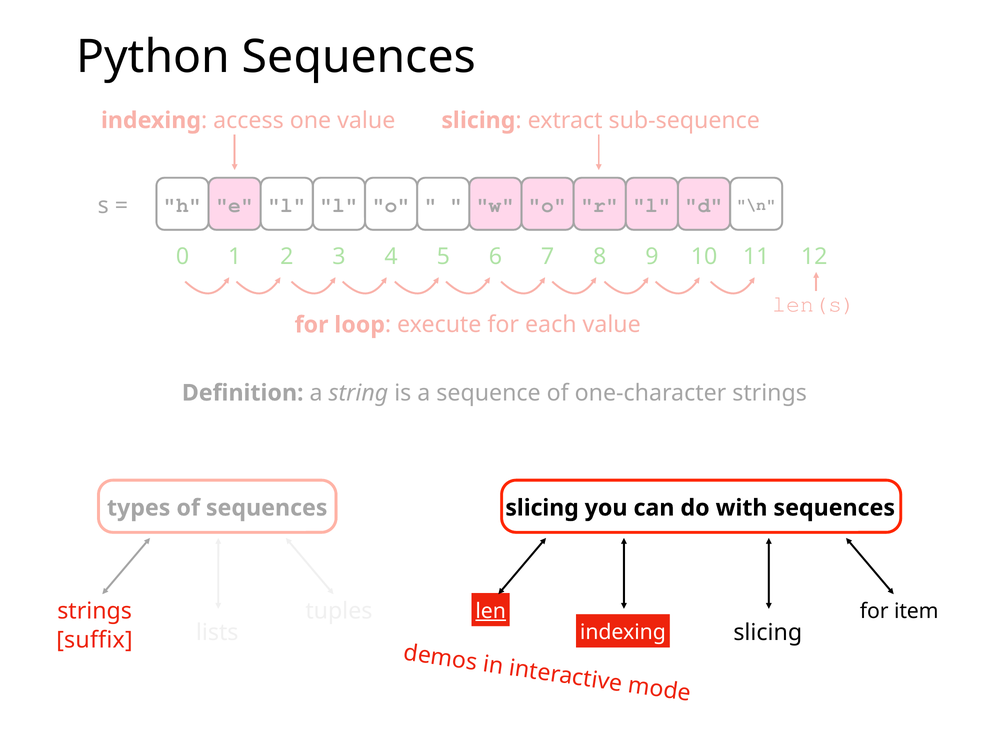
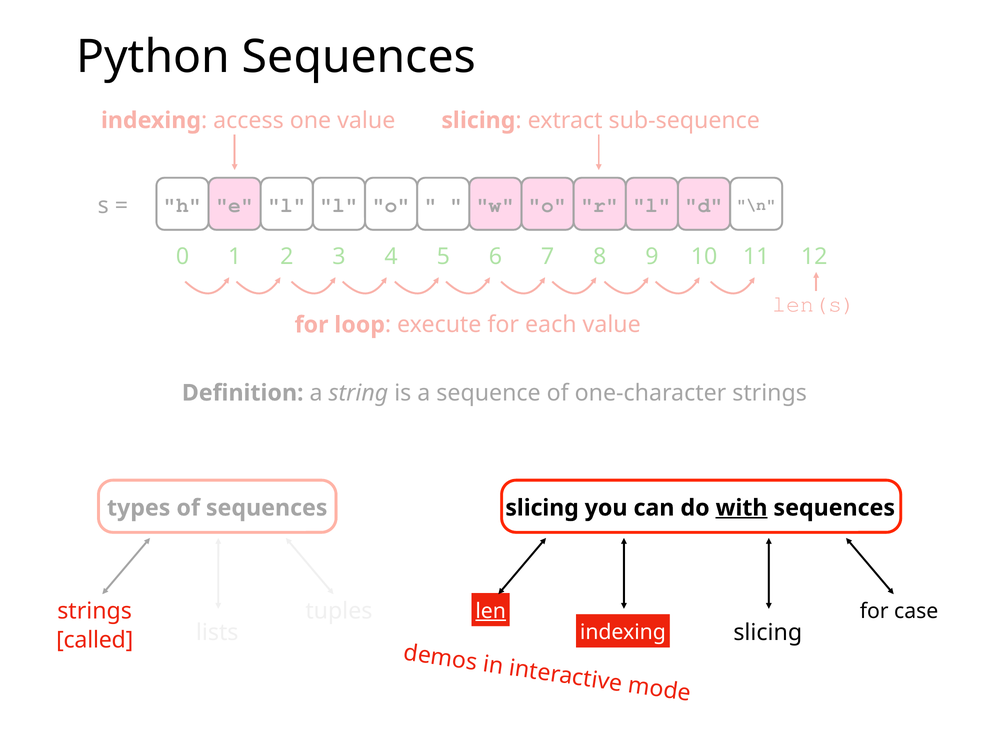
with underline: none -> present
item: item -> case
suffix: suffix -> called
